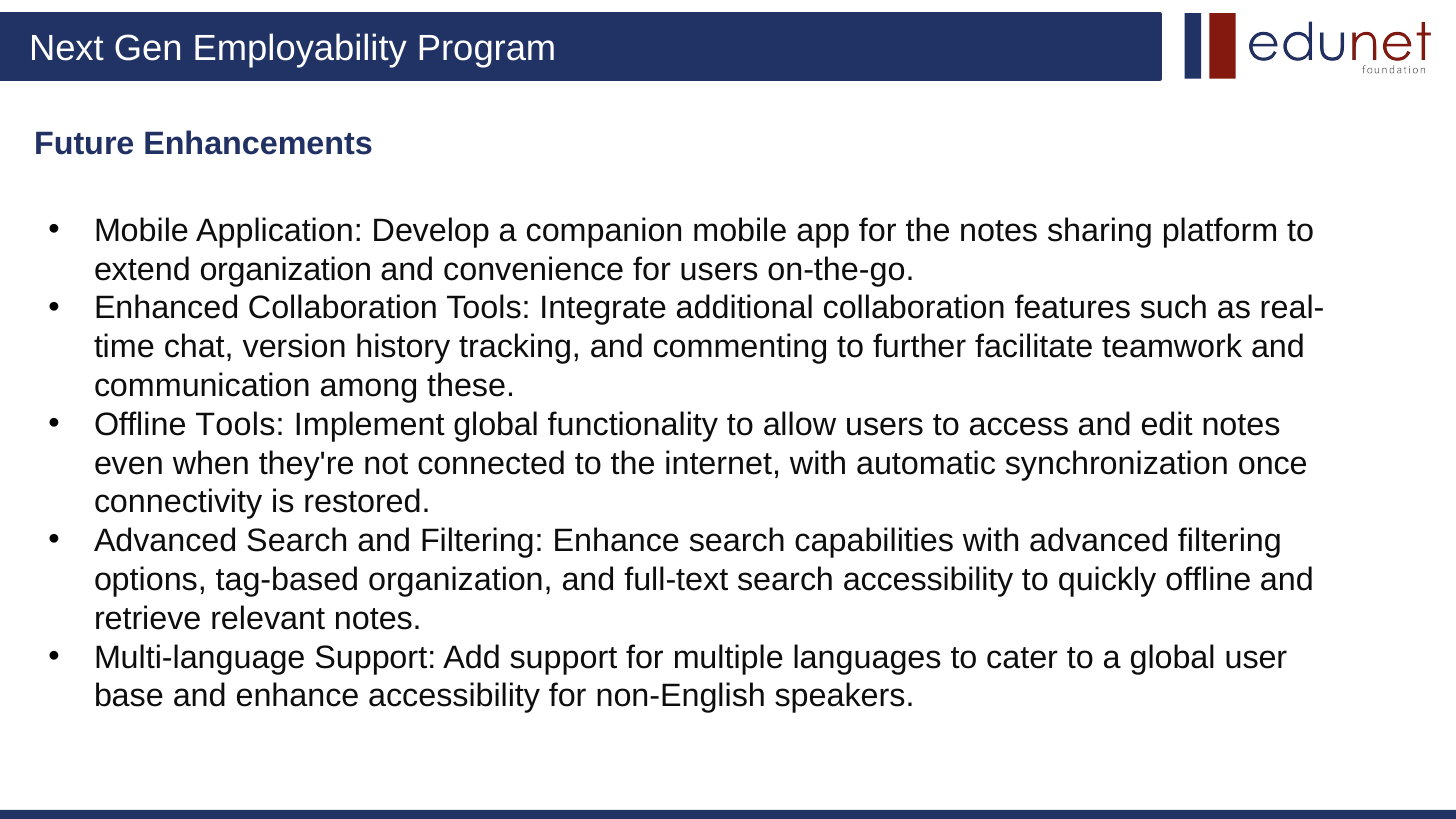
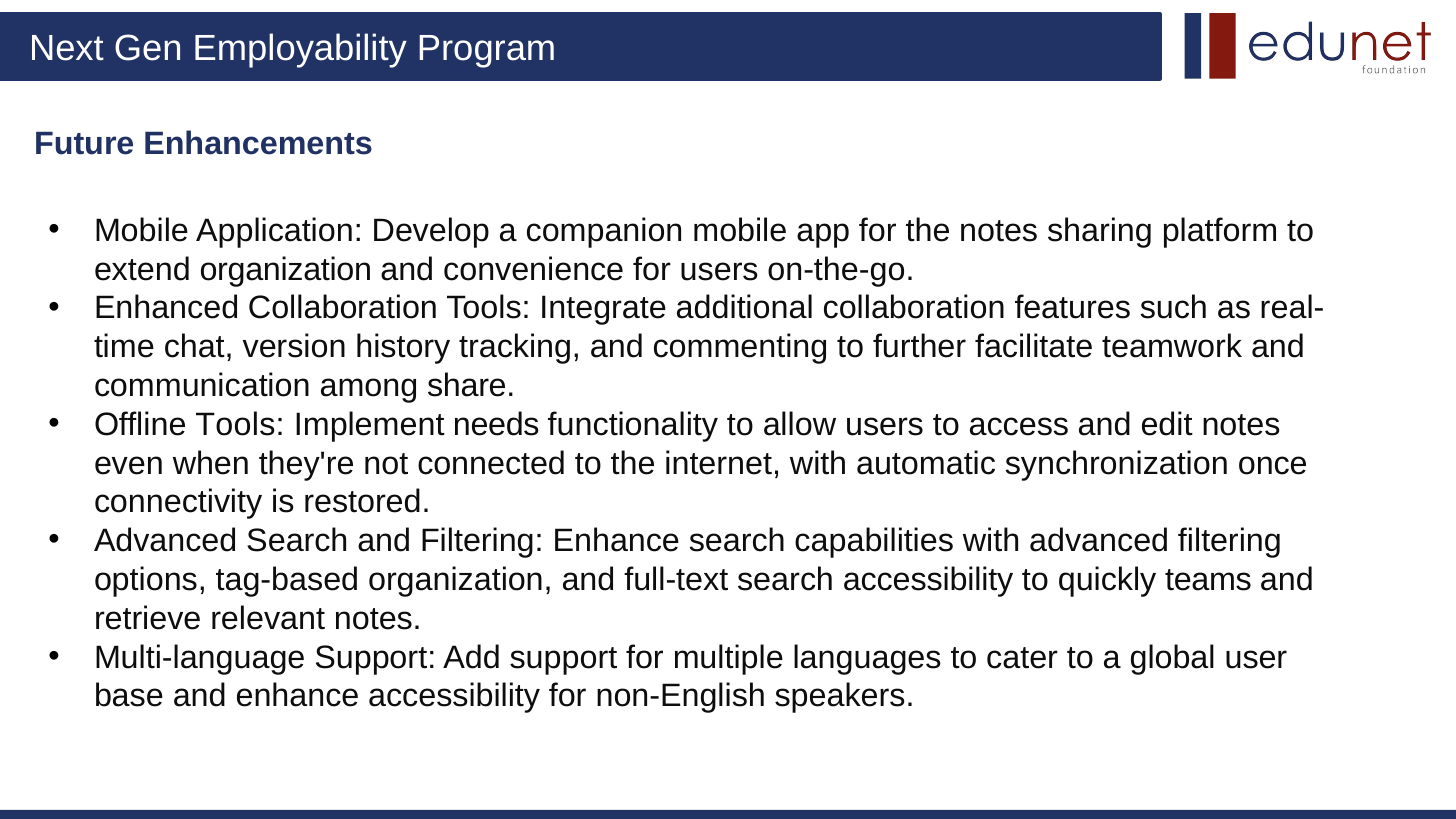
these: these -> share
Implement global: global -> needs
quickly offline: offline -> teams
